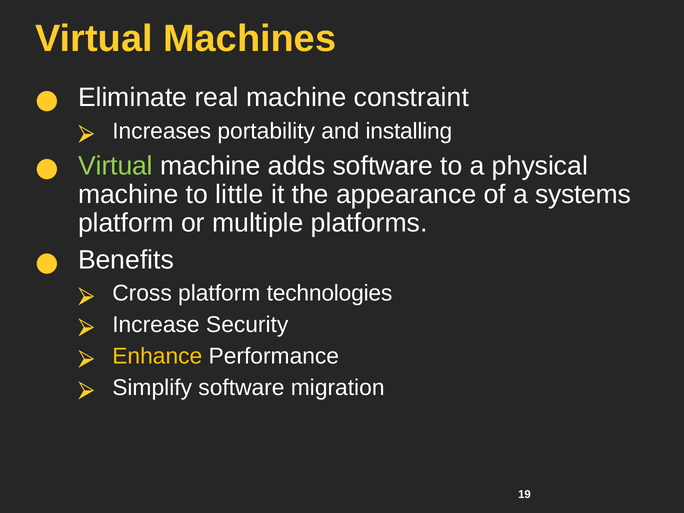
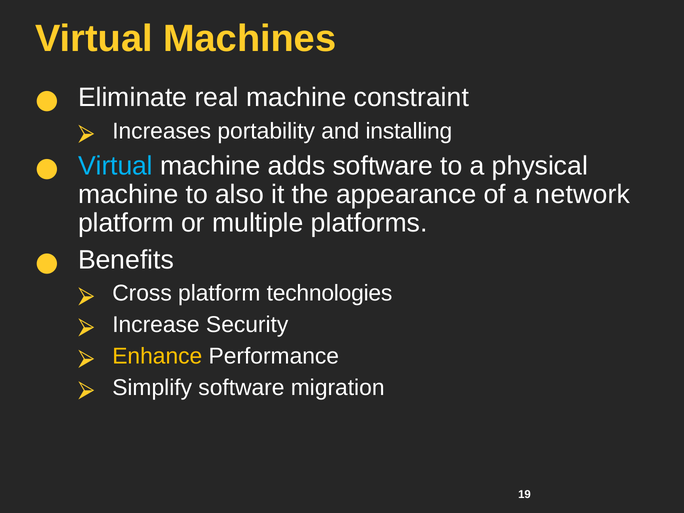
Virtual at (115, 166) colour: light green -> light blue
little: little -> also
systems: systems -> network
